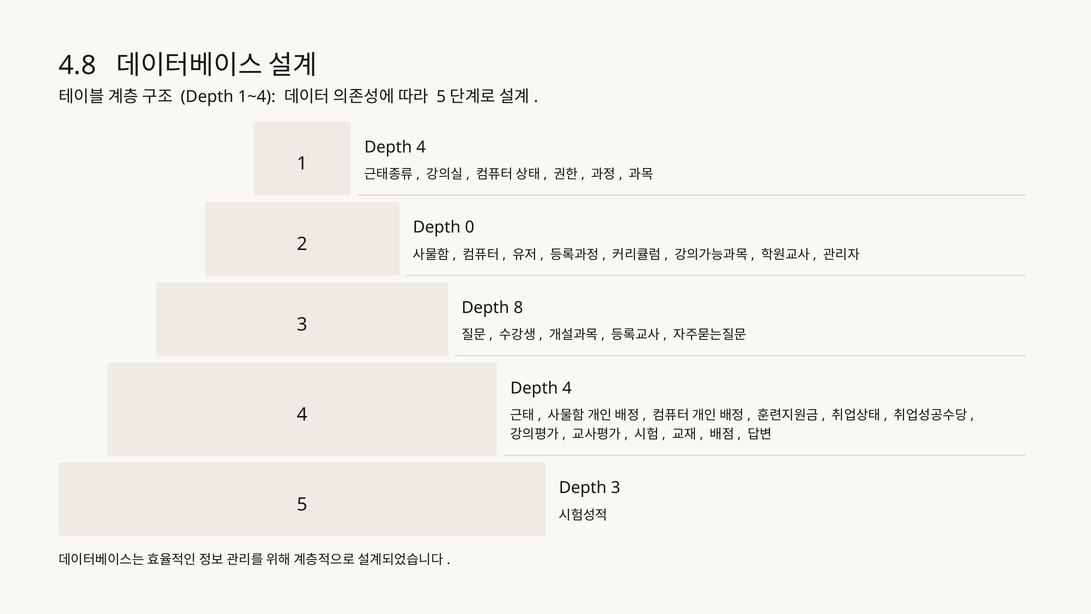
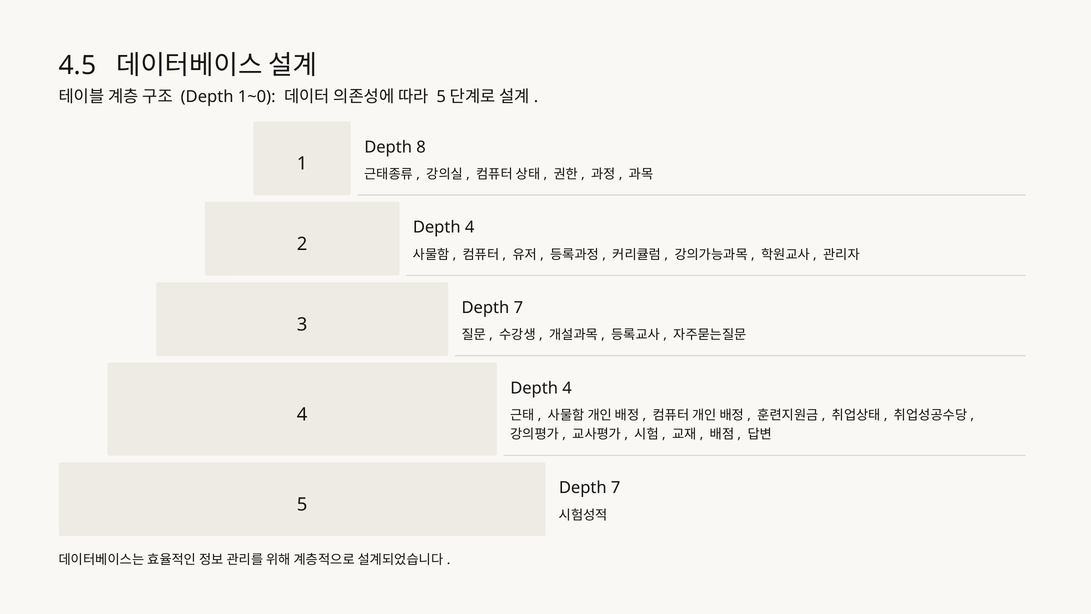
4.8: 4.8 -> 4.5
1~4: 1~4 -> 1~0
4 at (421, 147): 4 -> 8
0 at (470, 227): 0 -> 4
8 at (518, 308): 8 -> 7
3 at (616, 488): 3 -> 7
